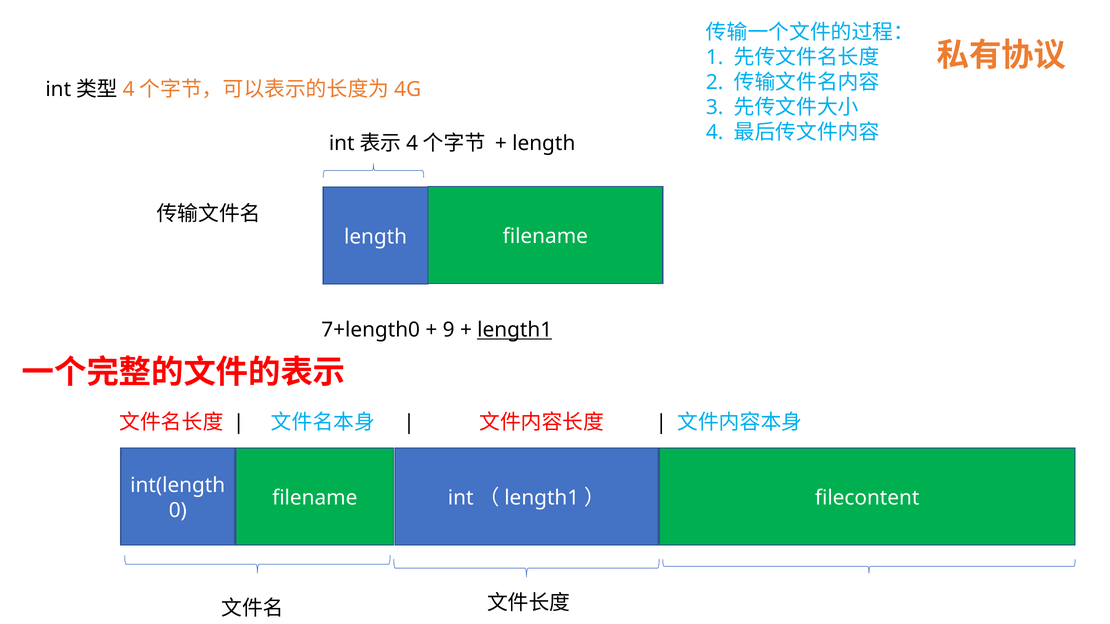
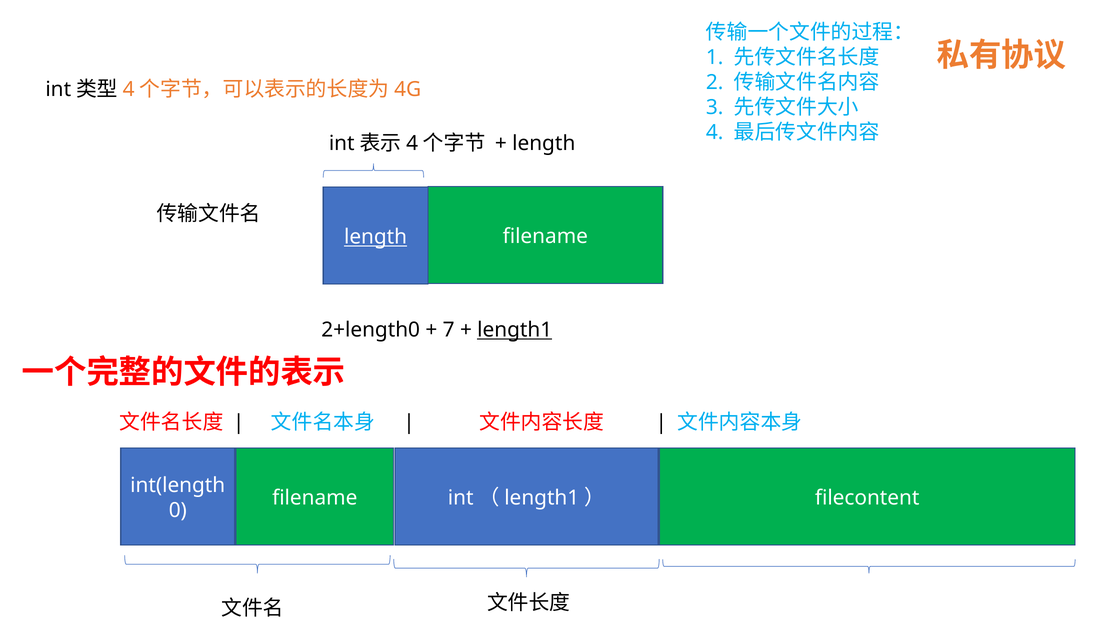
length at (376, 237) underline: none -> present
7+length0: 7+length0 -> 2+length0
9: 9 -> 7
